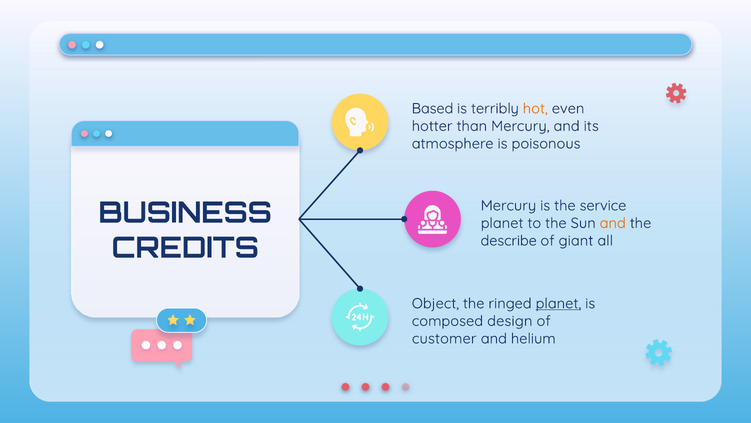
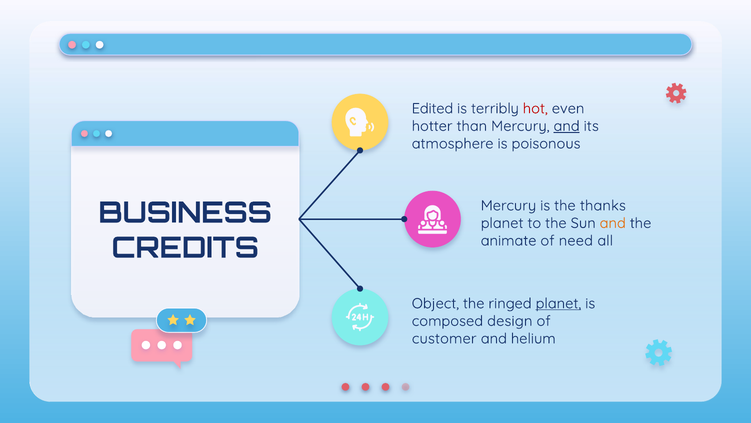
Based: Based -> Edited
hot colour: orange -> red
and at (567, 126) underline: none -> present
service: service -> thanks
describe: describe -> animate
giant: giant -> need
